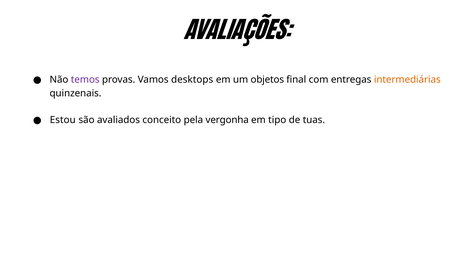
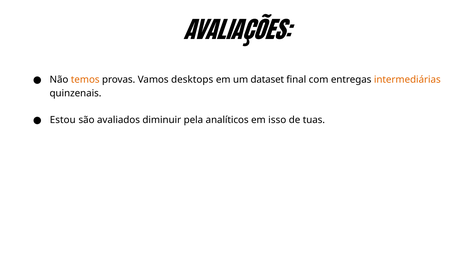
temos colour: purple -> orange
objetos: objetos -> dataset
conceito: conceito -> diminuir
vergonha: vergonha -> analíticos
tipo: tipo -> isso
